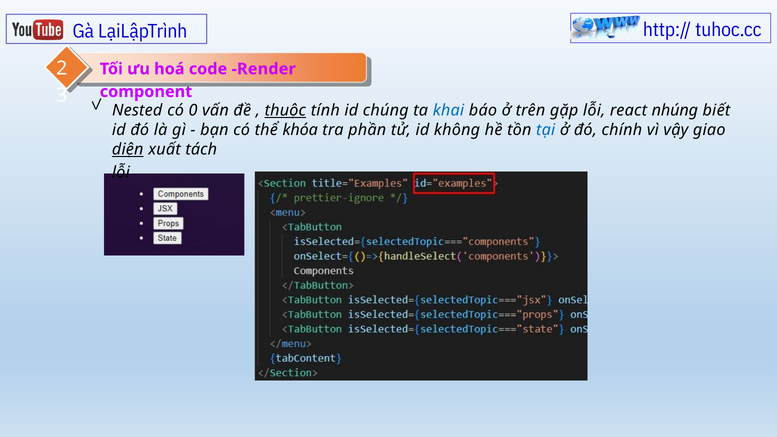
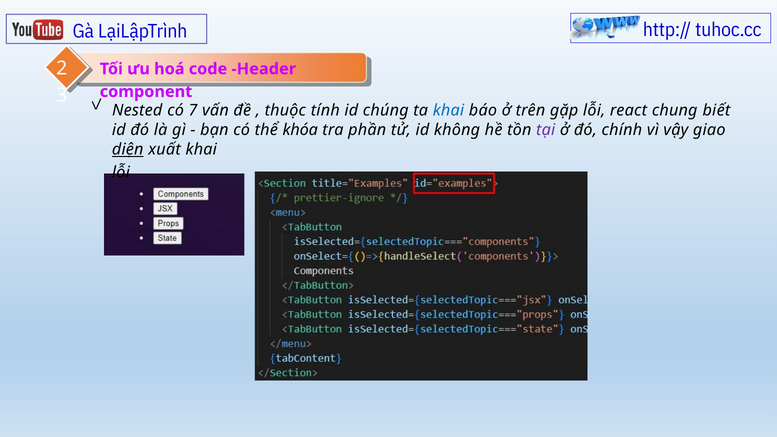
Render: Render -> Header
0: 0 -> 7
thuộc underline: present -> none
nhúng: nhúng -> chung
tại colour: blue -> purple
xuất tách: tách -> khai
